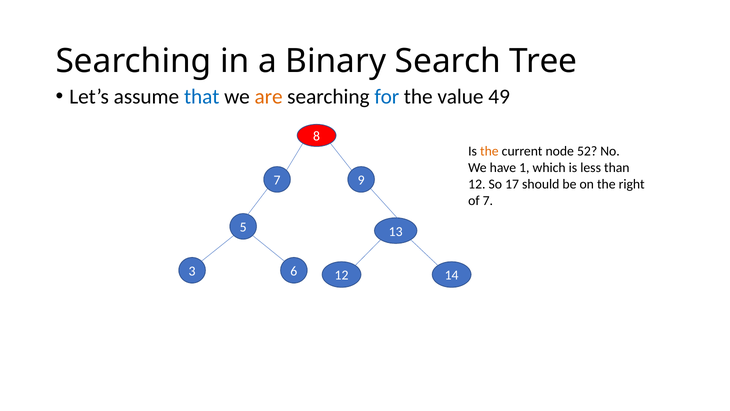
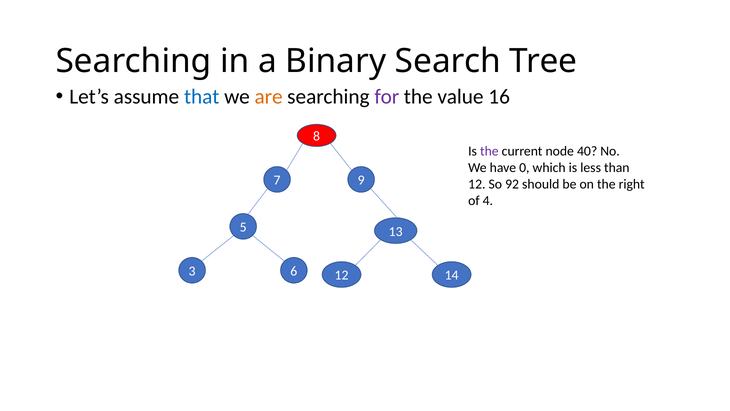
for colour: blue -> purple
49: 49 -> 16
the at (489, 151) colour: orange -> purple
52: 52 -> 40
1: 1 -> 0
17: 17 -> 92
of 7: 7 -> 4
